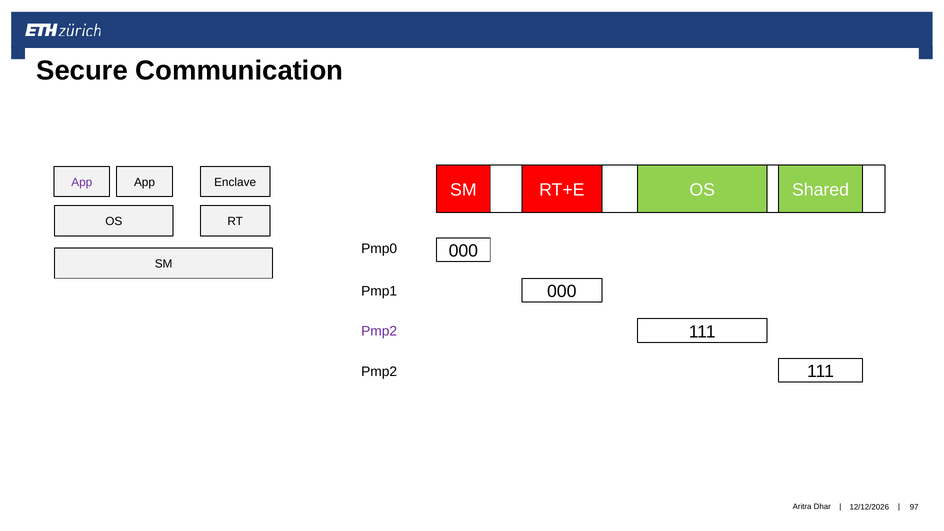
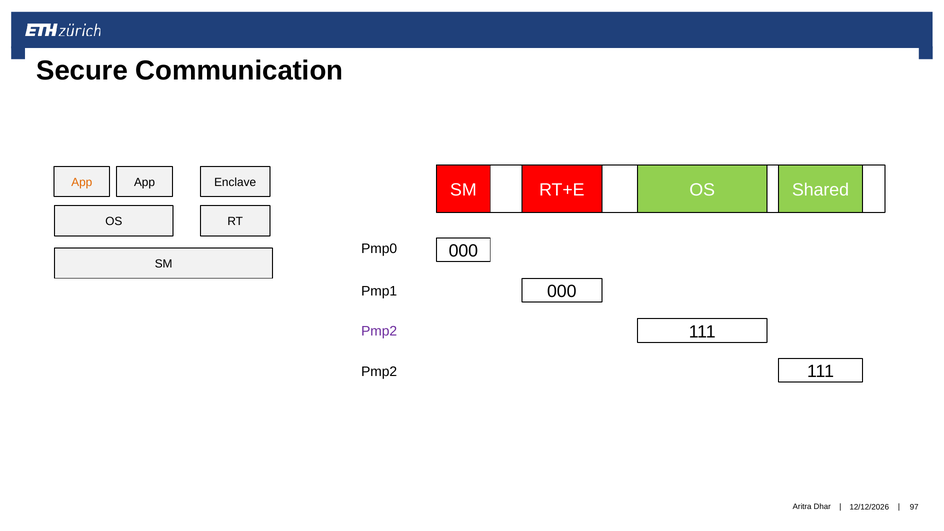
App at (82, 182) colour: purple -> orange
